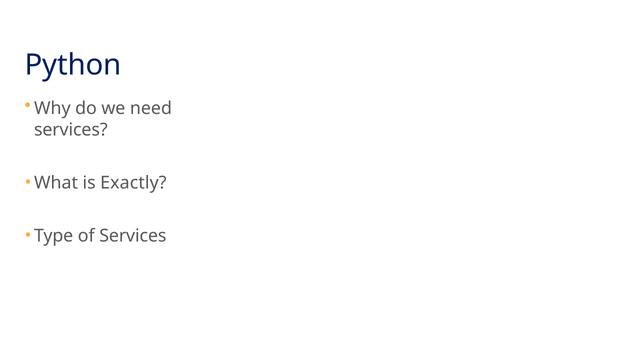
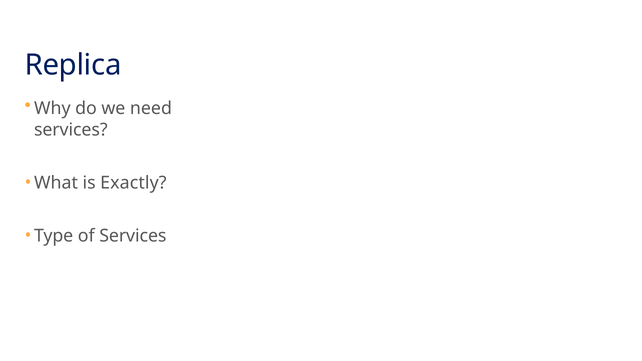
Python: Python -> Replica
